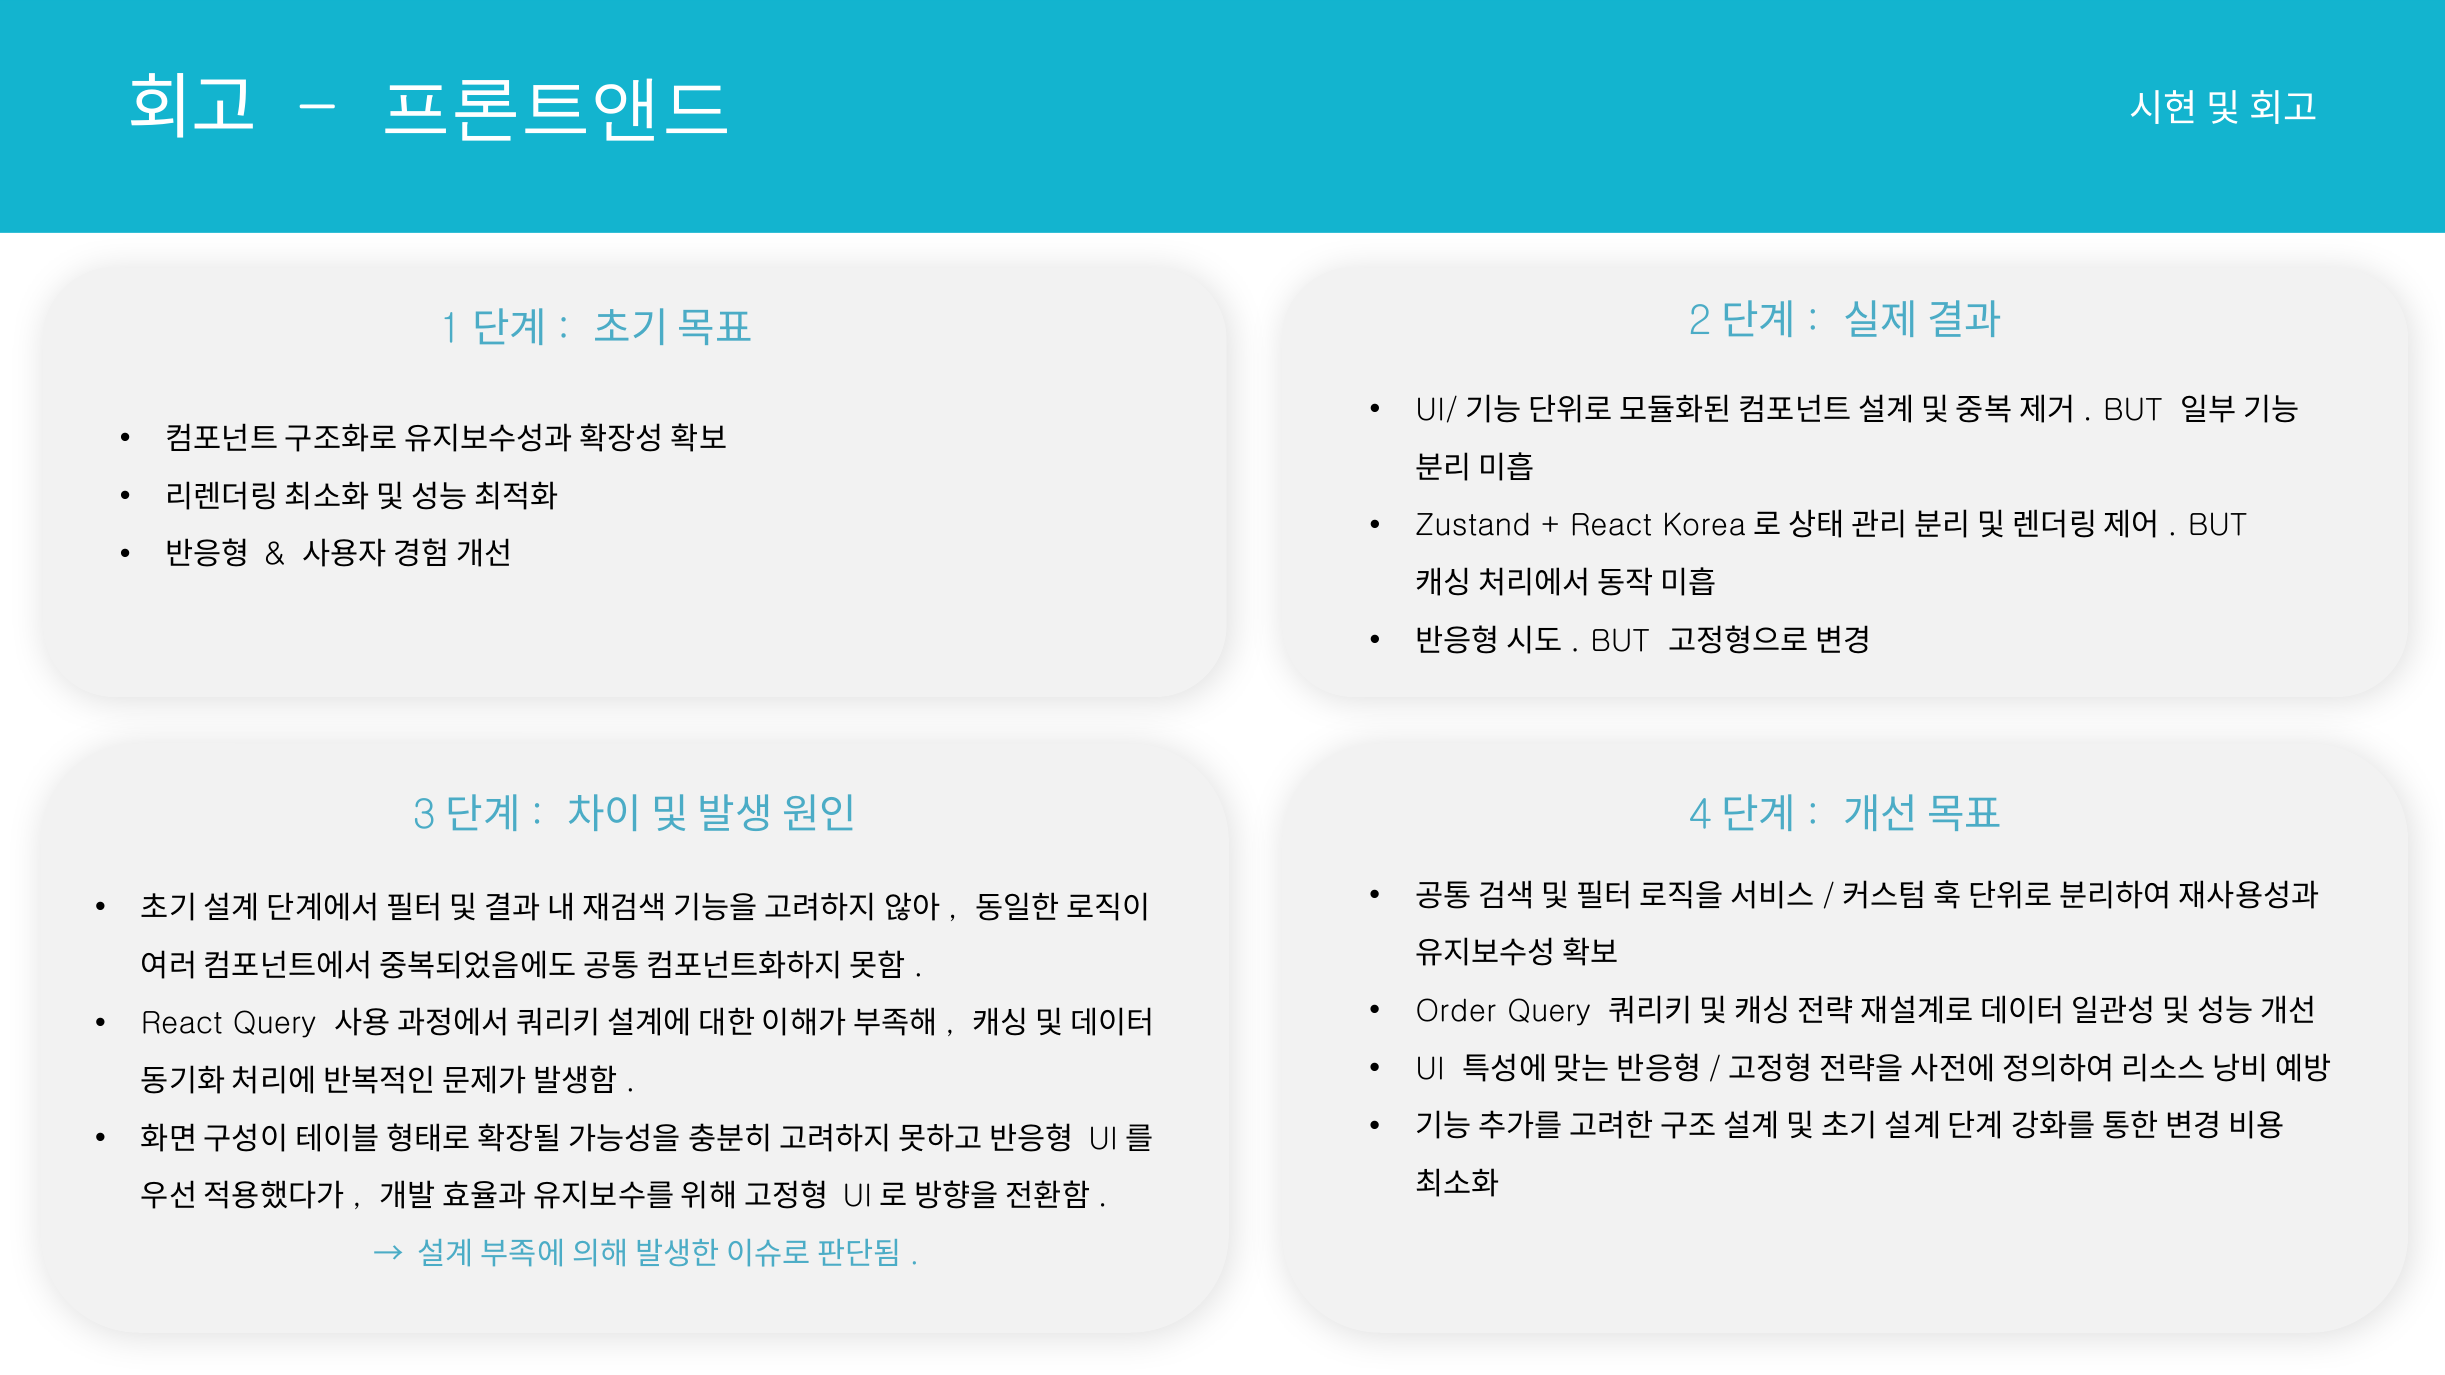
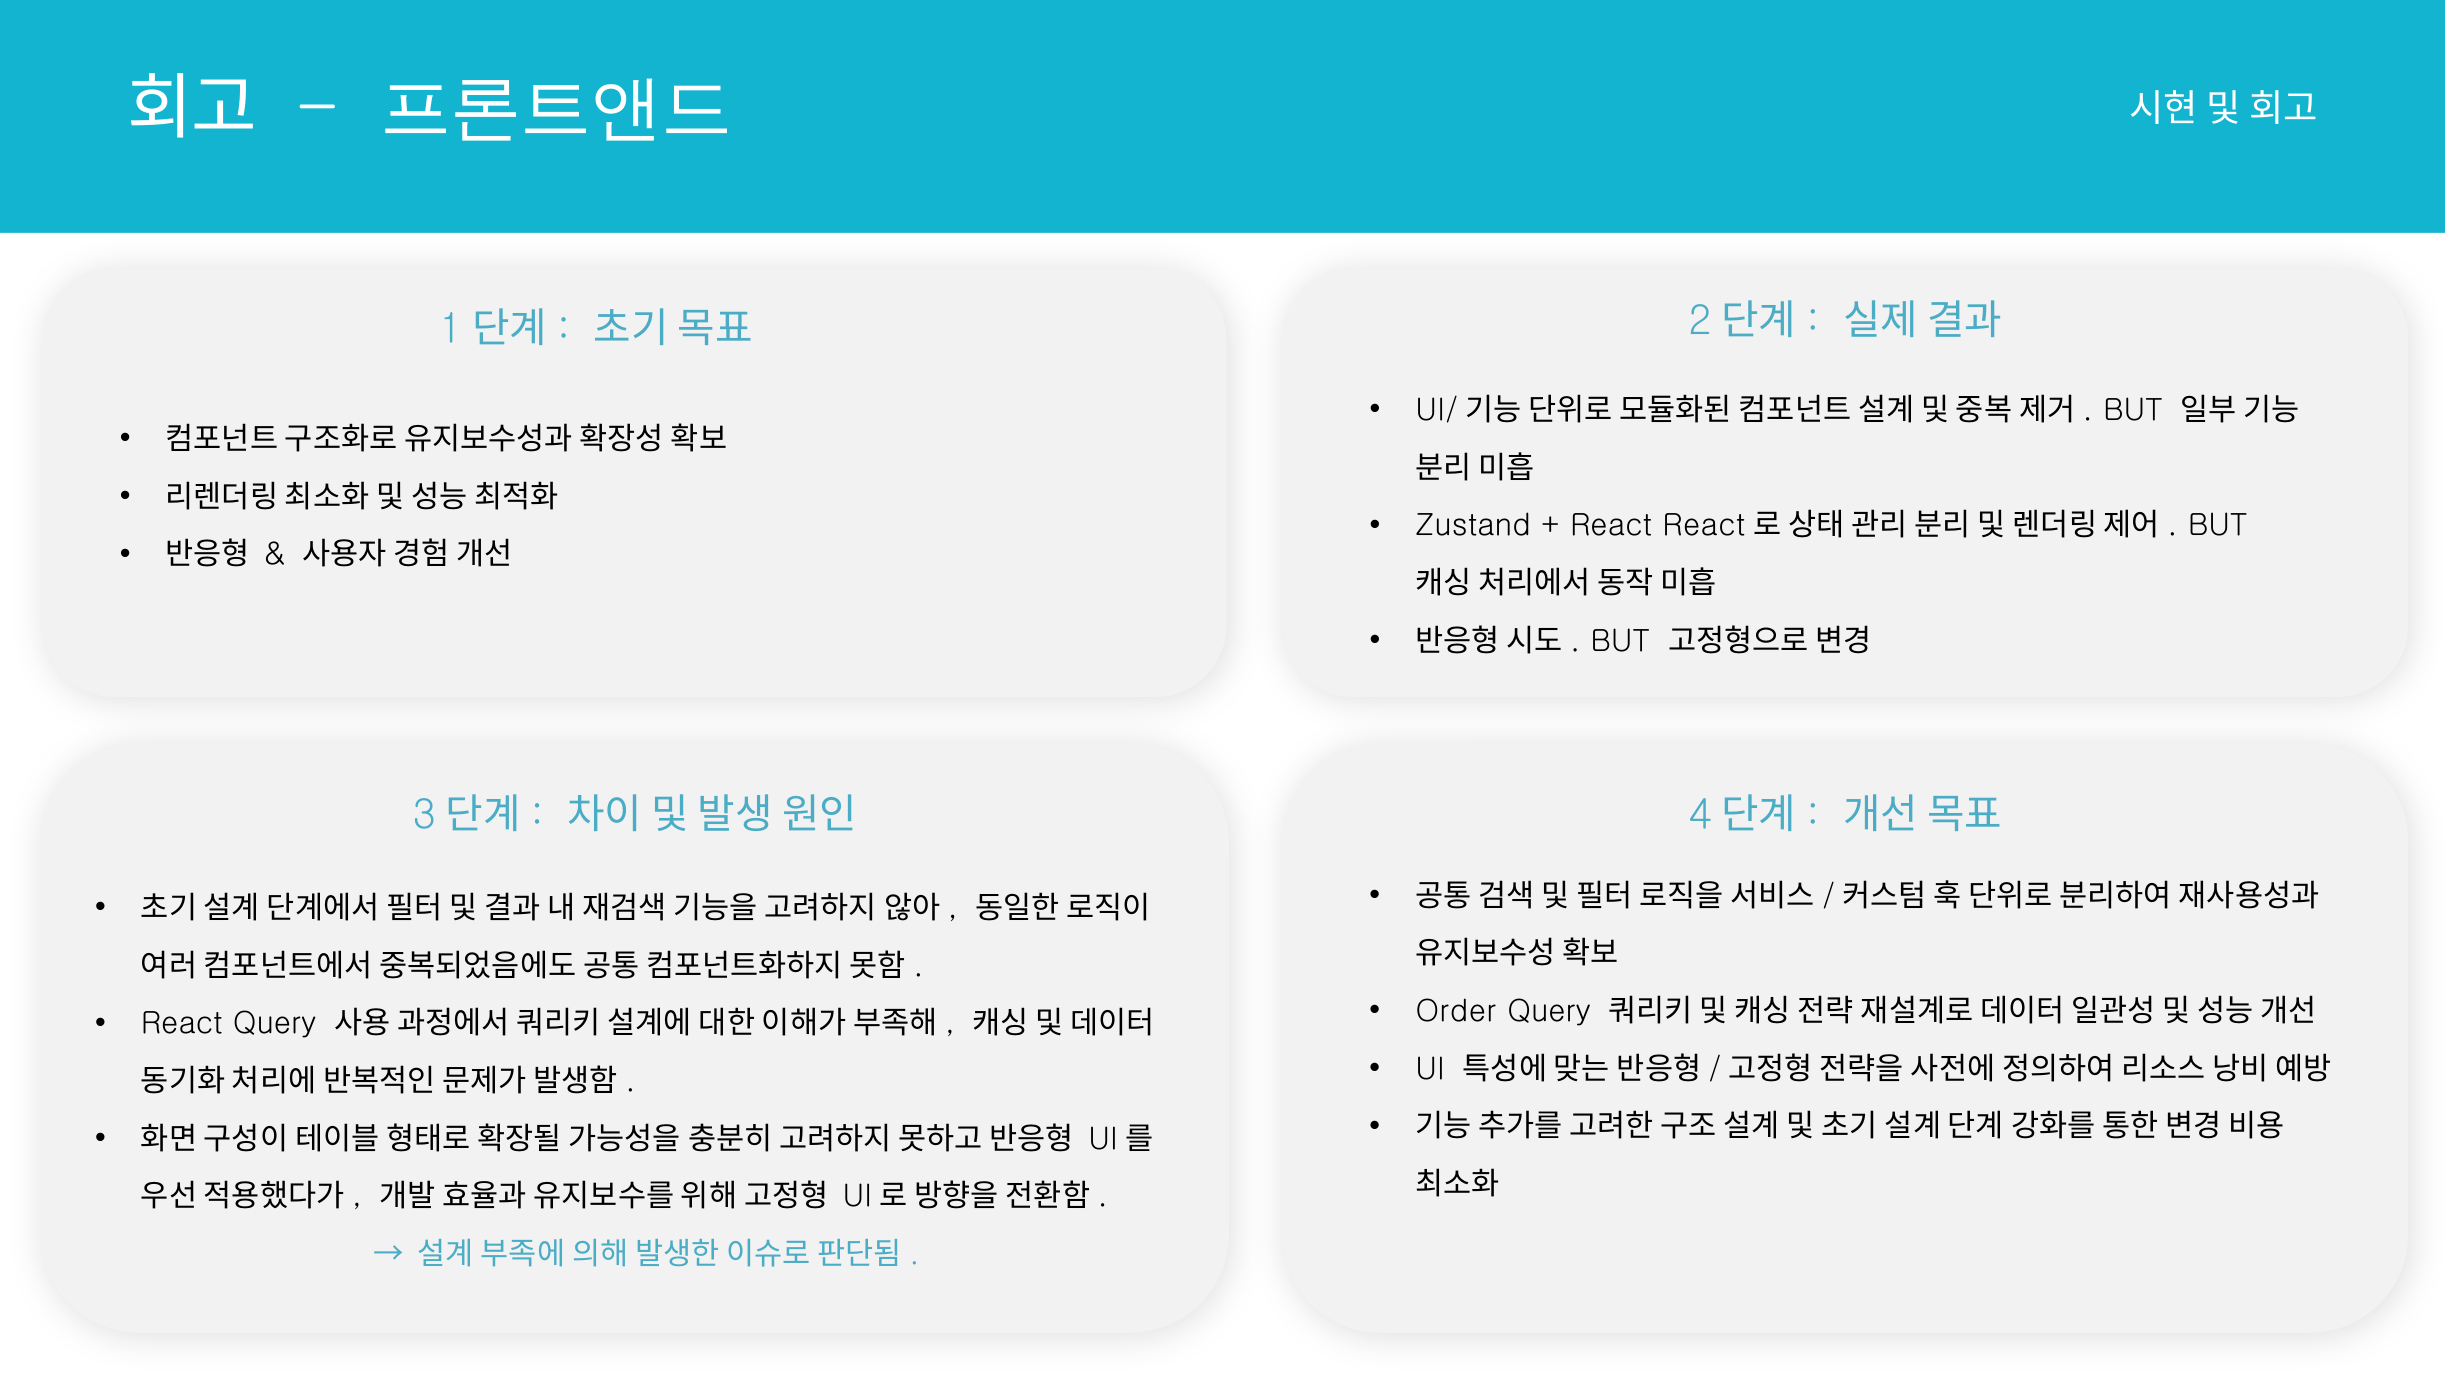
React Korea: Korea -> React
